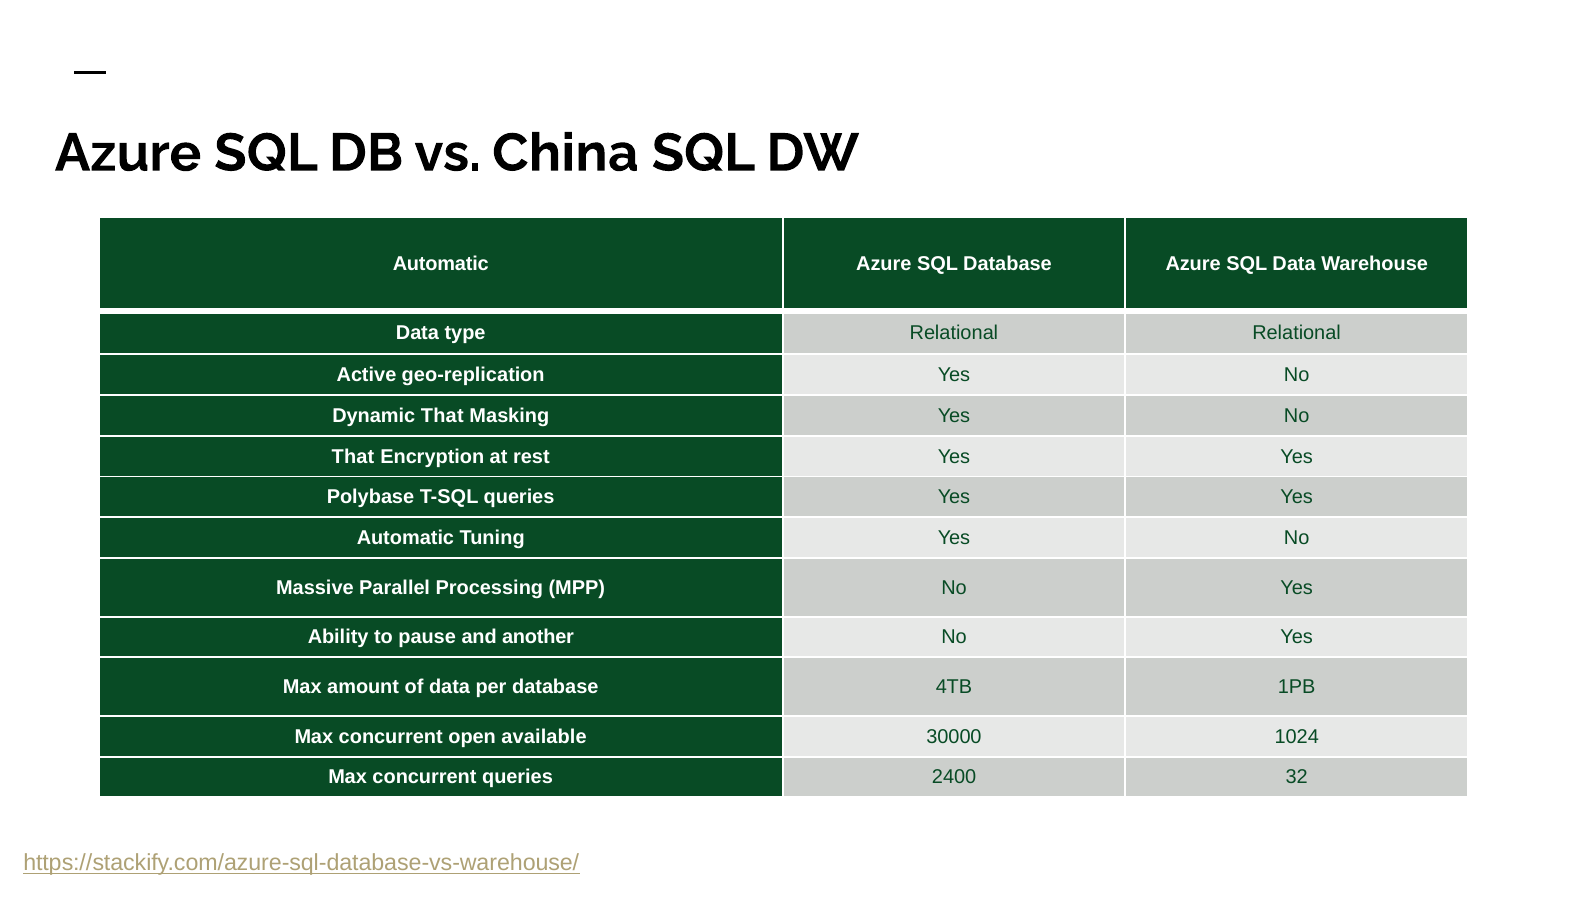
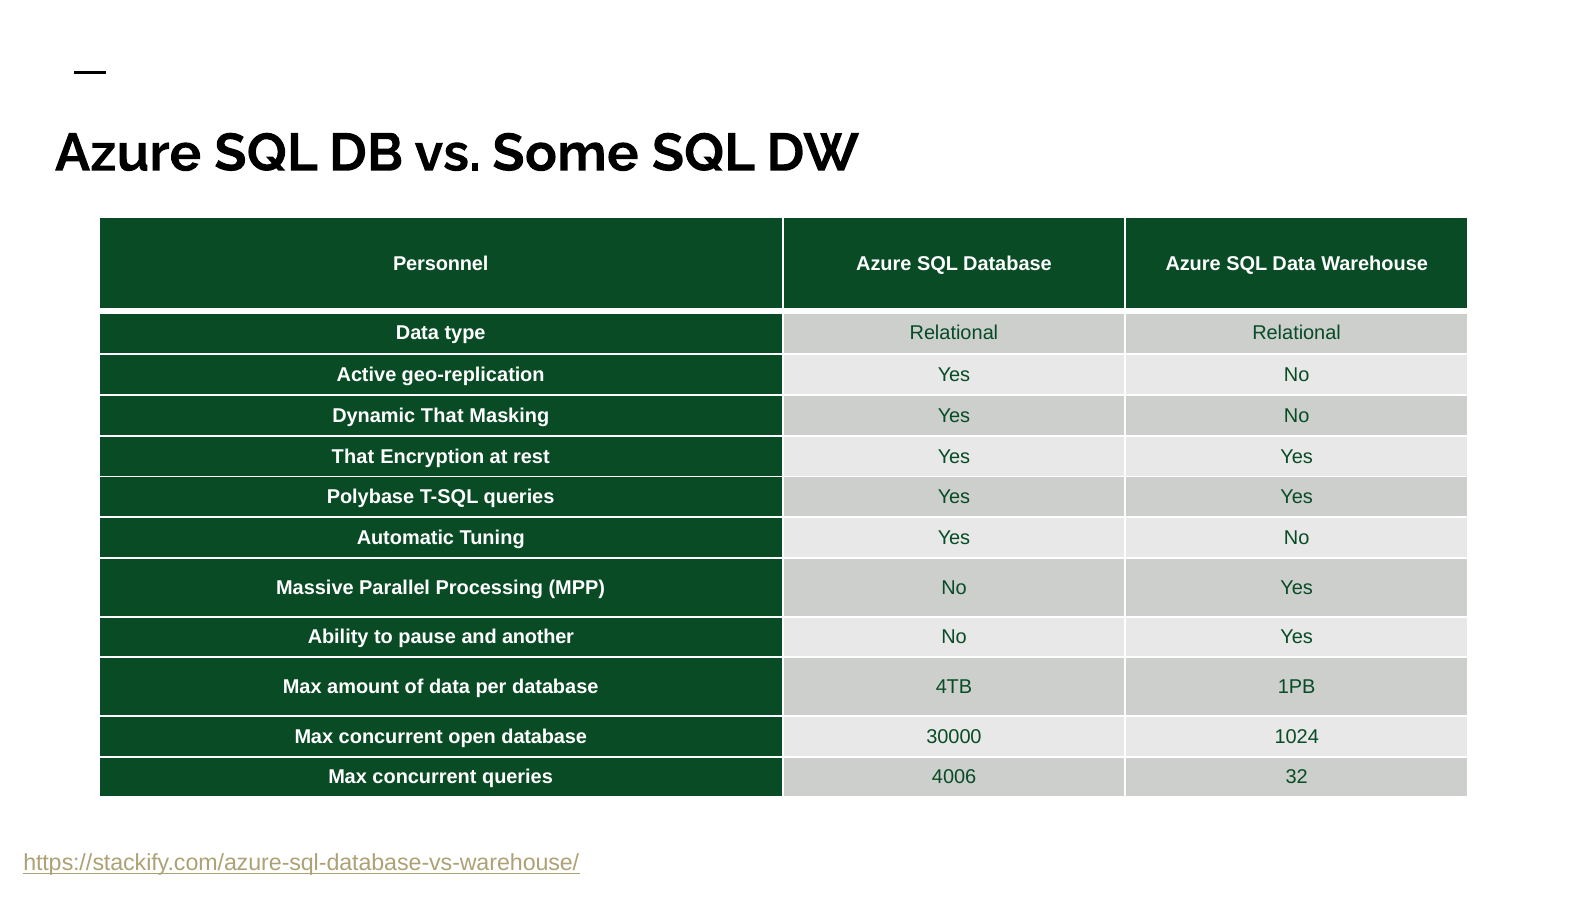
China: China -> Some
Automatic at (441, 264): Automatic -> Personnel
open available: available -> database
2400: 2400 -> 4006
